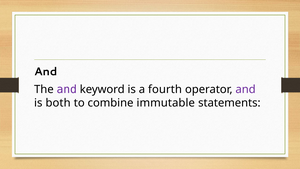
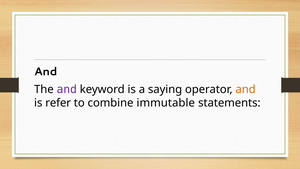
fourth: fourth -> saying
and at (246, 89) colour: purple -> orange
both: both -> refer
